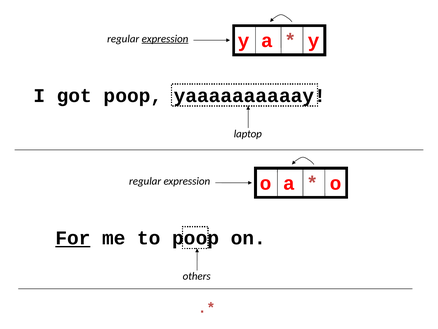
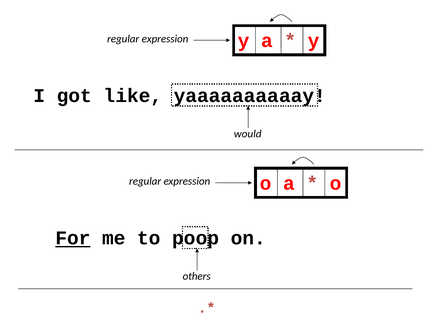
expression at (165, 39) underline: present -> none
got poop: poop -> like
laptop: laptop -> would
